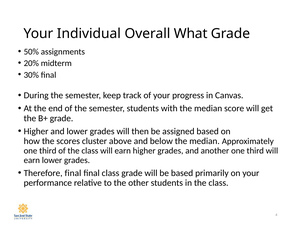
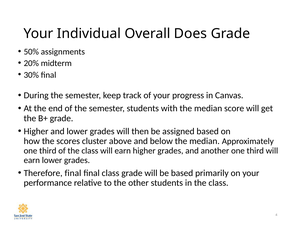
What: What -> Does
